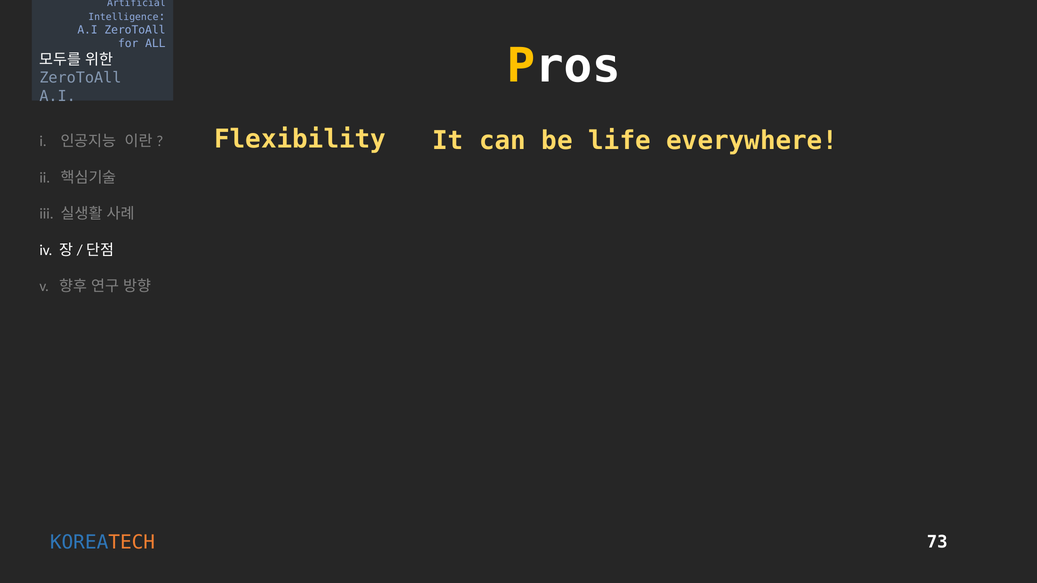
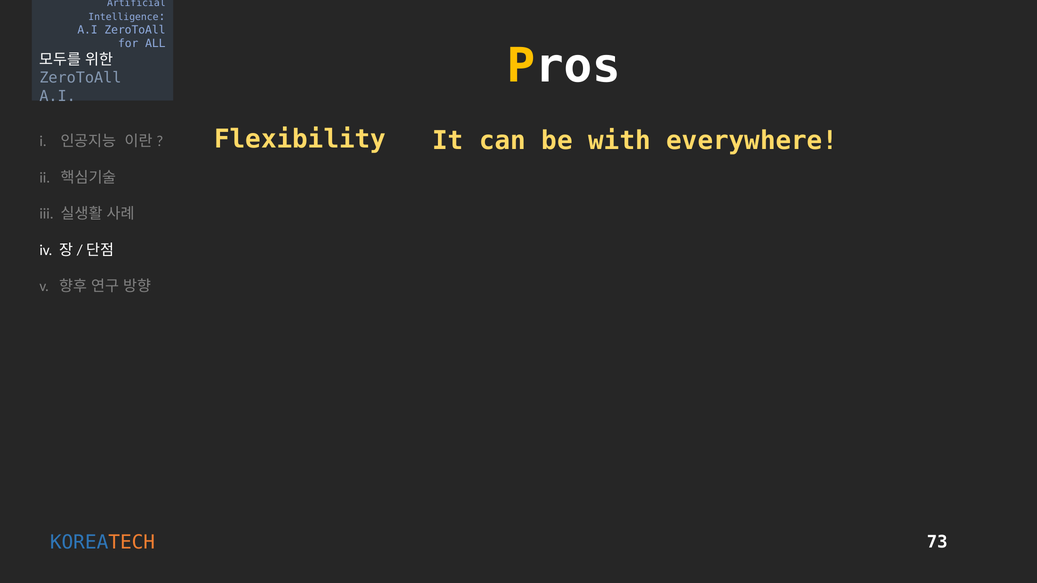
life: life -> with
